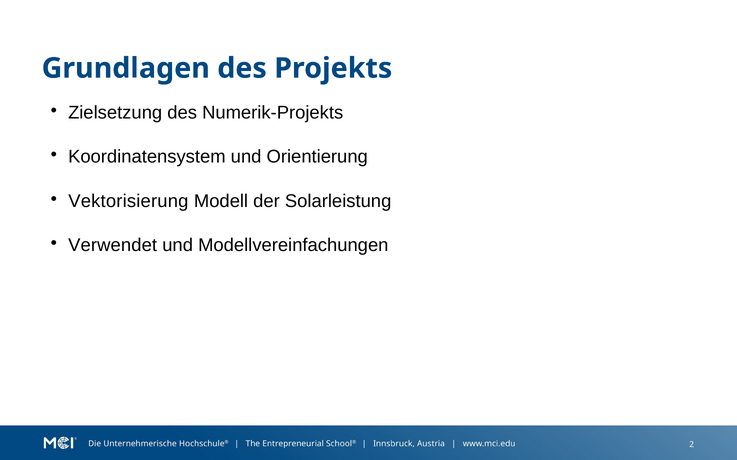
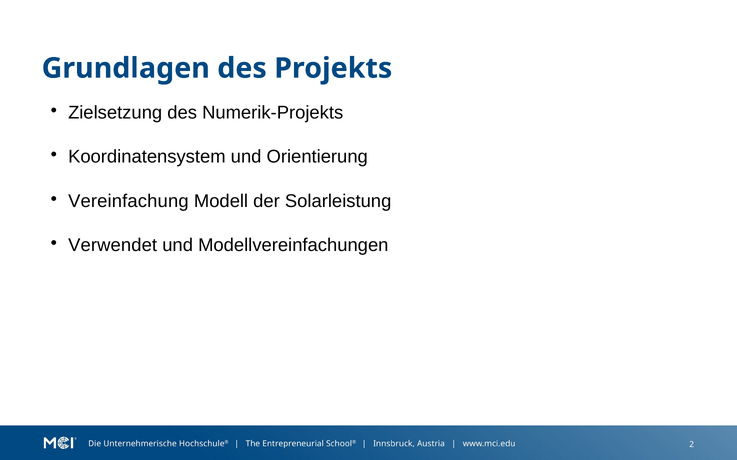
Vektorisierung: Vektorisierung -> Vereinfachung
